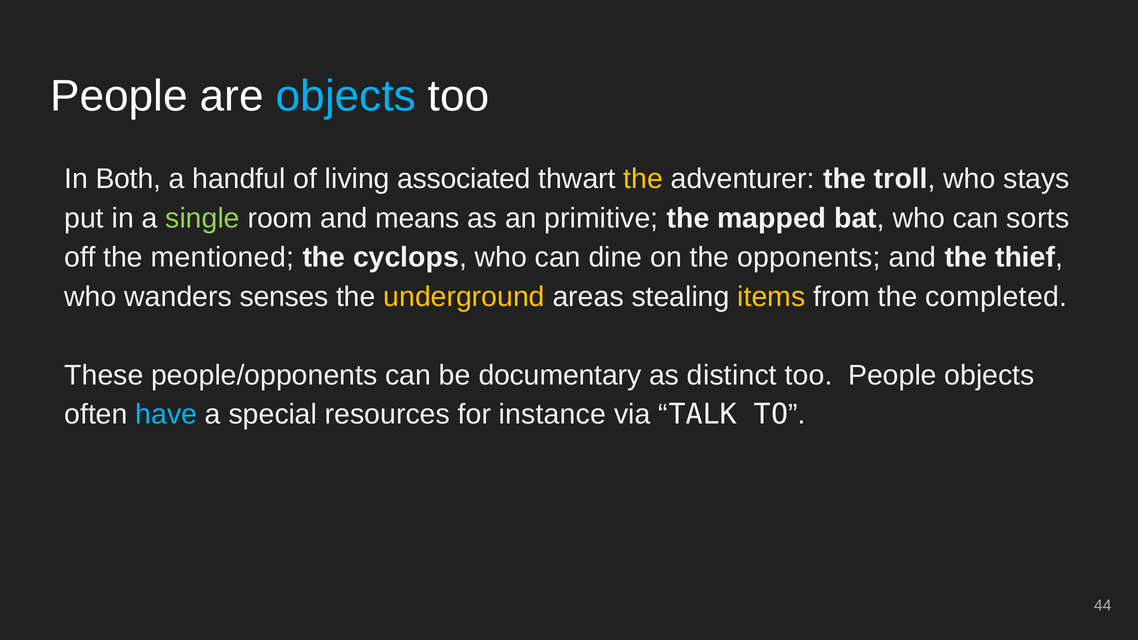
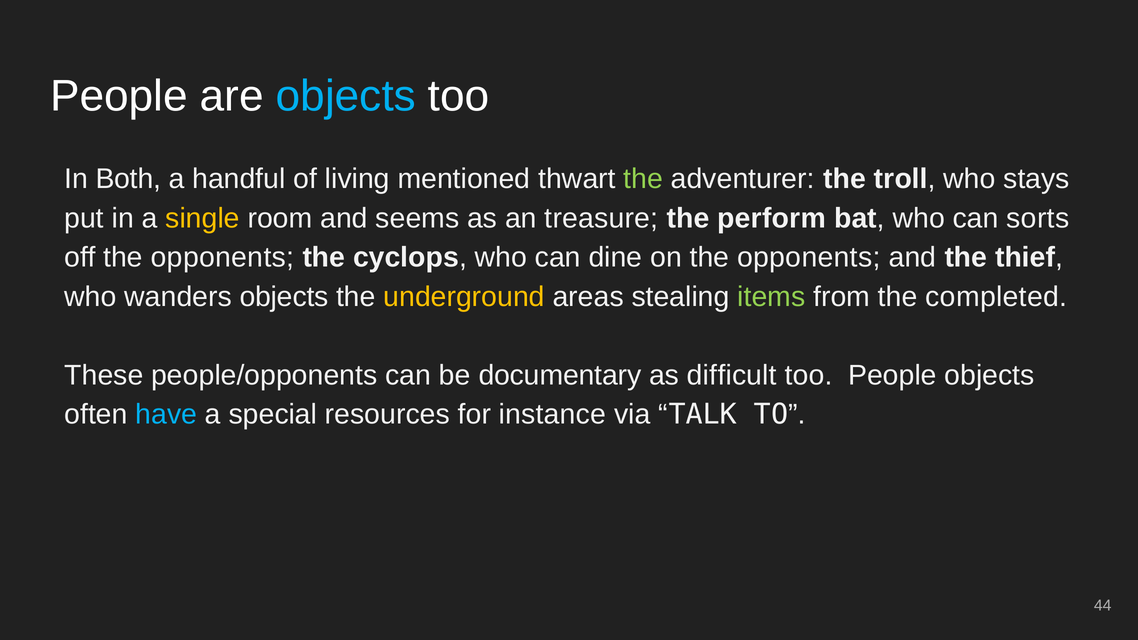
associated: associated -> mentioned
the at (643, 179) colour: yellow -> light green
single colour: light green -> yellow
means: means -> seems
primitive: primitive -> treasure
mapped: mapped -> perform
off the mentioned: mentioned -> opponents
wanders senses: senses -> objects
items colour: yellow -> light green
distinct: distinct -> difficult
